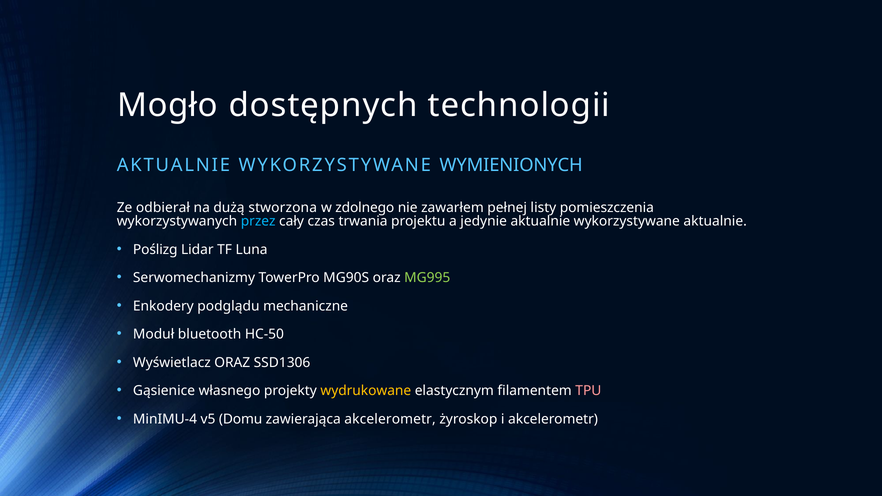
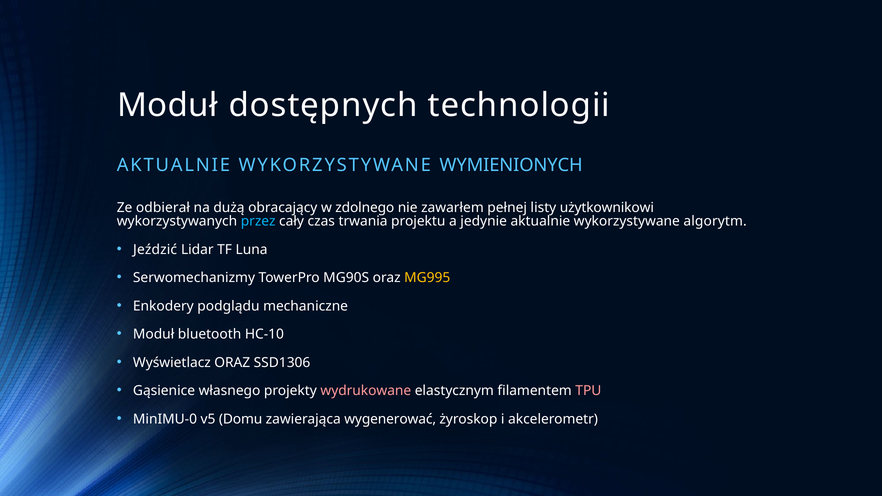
Mogło at (167, 105): Mogło -> Moduł
stworzona: stworzona -> obracający
pomieszczenia: pomieszczenia -> użytkownikowi
wykorzystywane aktualnie: aktualnie -> algorytm
Poślizg: Poślizg -> Jeździć
MG995 colour: light green -> yellow
HC-50: HC-50 -> HC-10
wydrukowane colour: yellow -> pink
MinIMU-4: MinIMU-4 -> MinIMU-0
zawierająca akcelerometr: akcelerometr -> wygenerować
